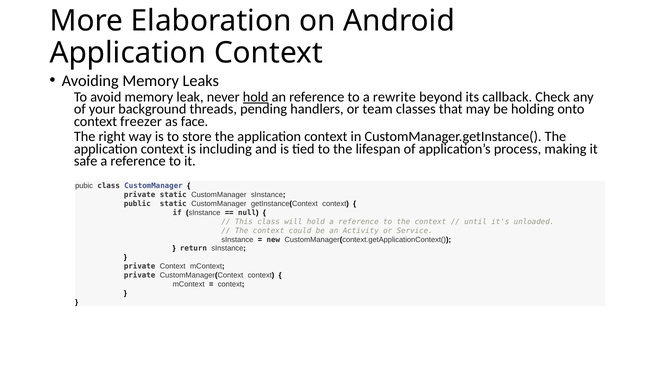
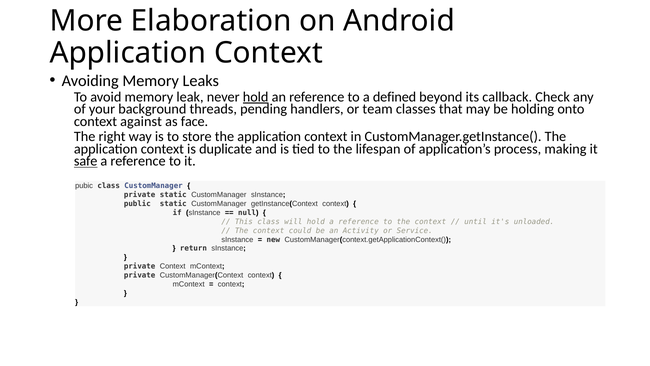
rewrite: rewrite -> defined
freezer: freezer -> against
including: including -> duplicate
safe underline: none -> present
